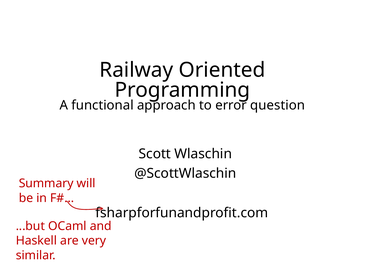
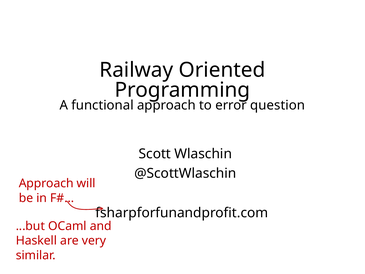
Summary at (46, 183): Summary -> Approach
